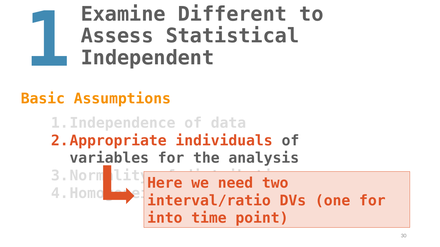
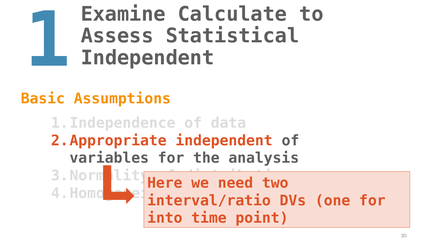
Different: Different -> Calculate
individuals at (224, 141): individuals -> independent
